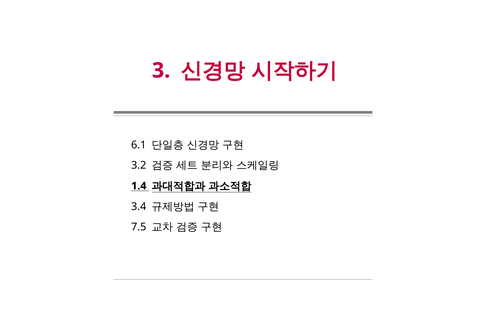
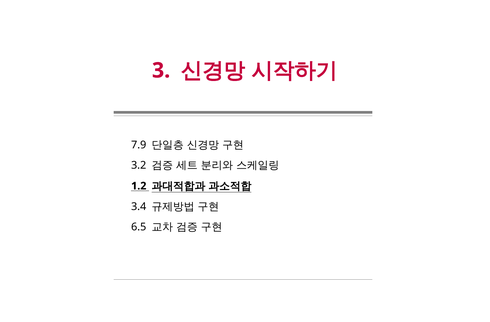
6.1: 6.1 -> 7.9
1.4: 1.4 -> 1.2
7.5: 7.5 -> 6.5
